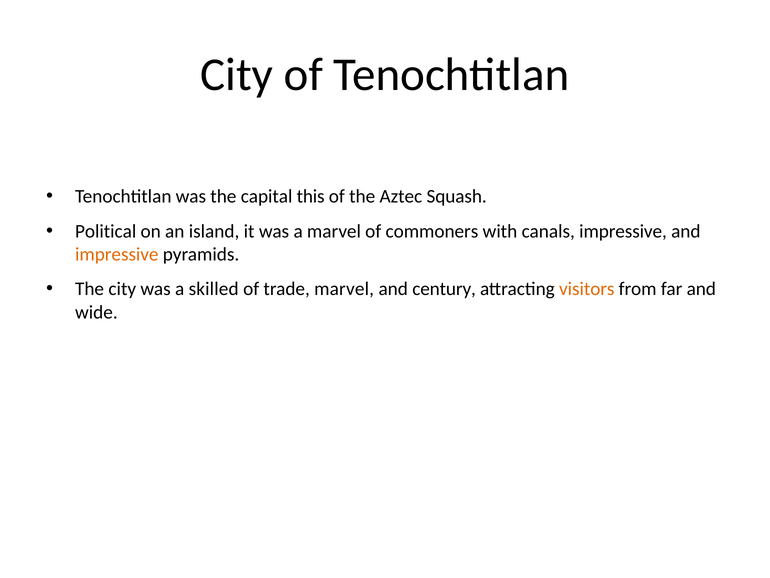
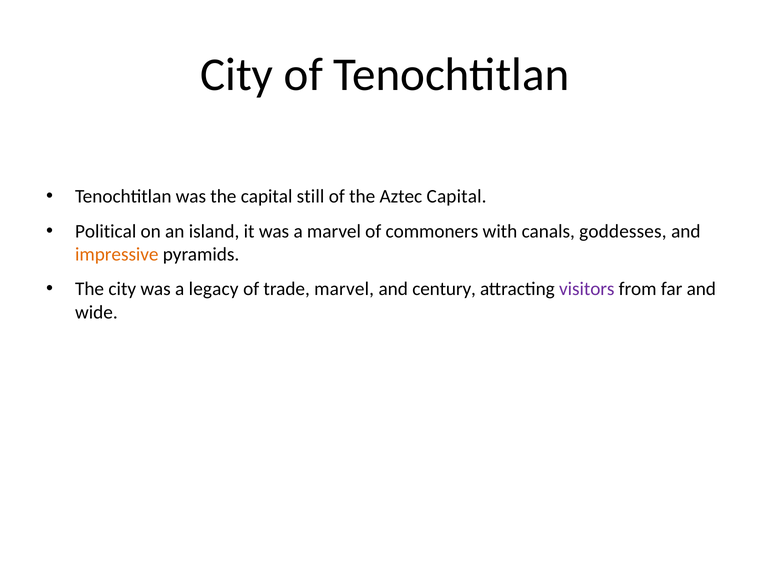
this: this -> still
Aztec Squash: Squash -> Capital
canals impressive: impressive -> goddesses
skilled: skilled -> legacy
visitors colour: orange -> purple
